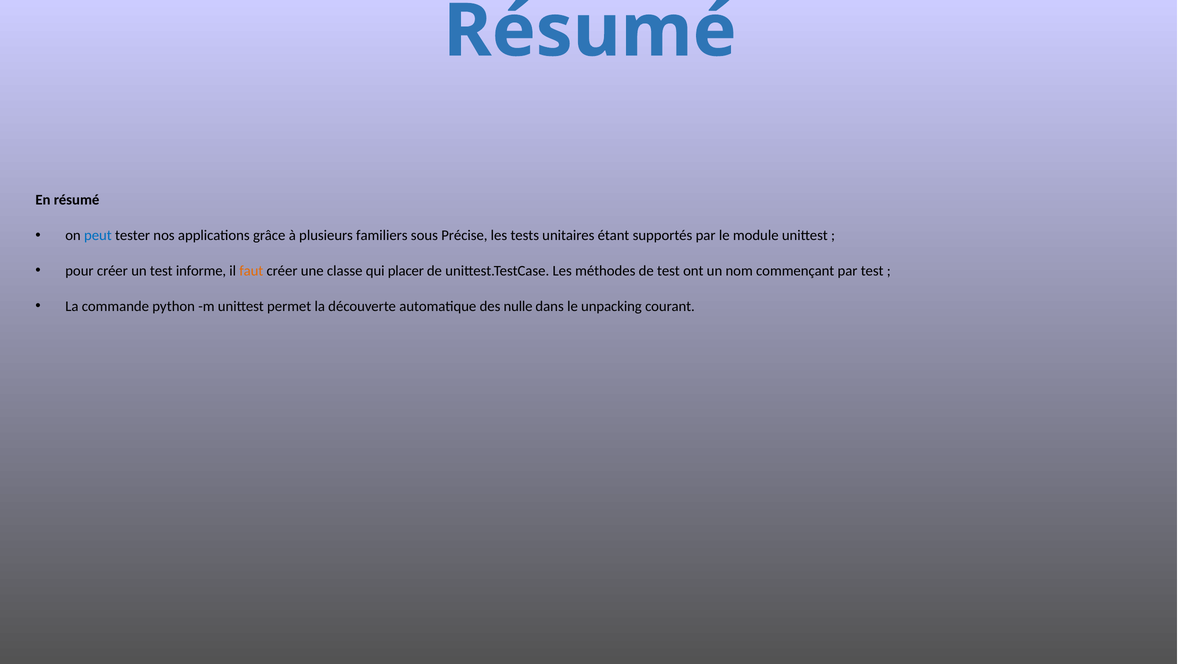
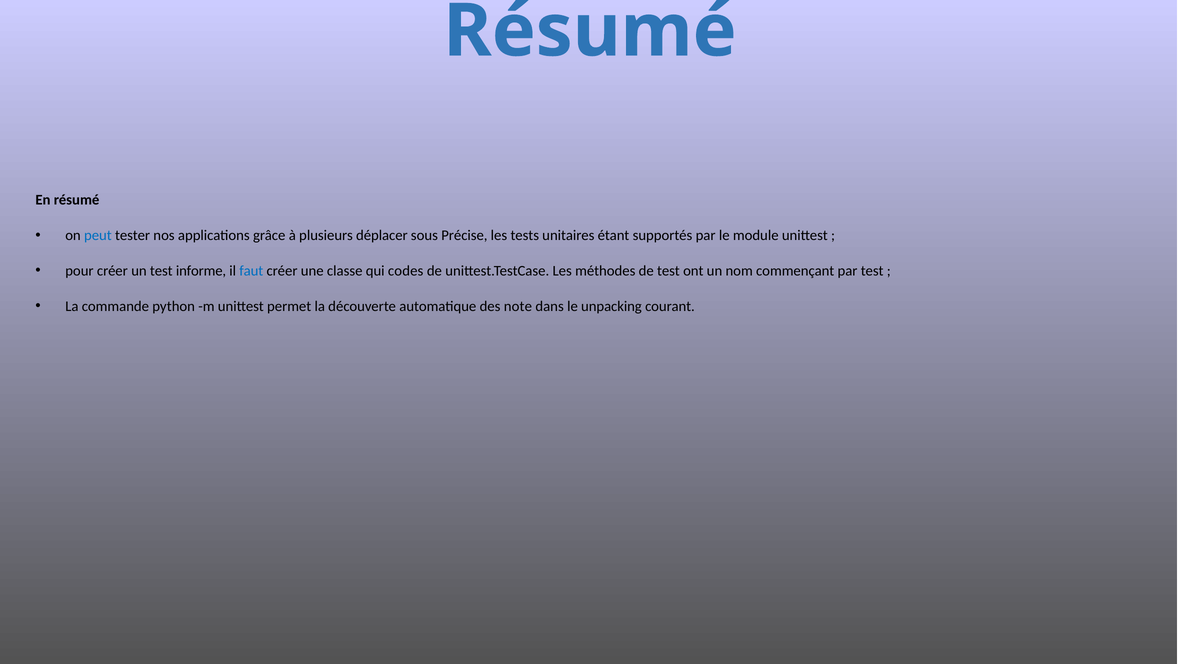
familiers: familiers -> déplacer
faut colour: orange -> blue
placer: placer -> codes
nulle: nulle -> note
